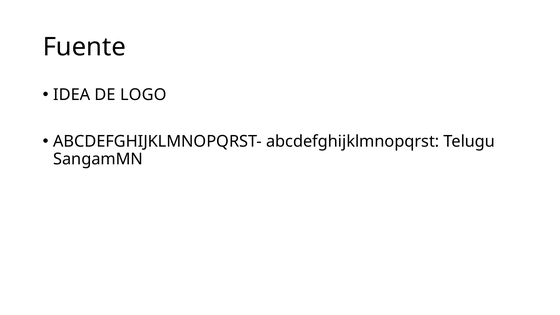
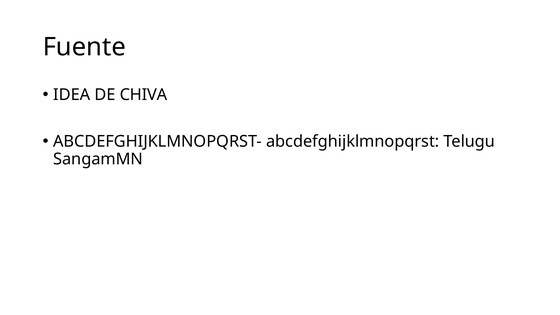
LOGO: LOGO -> CHIVA
